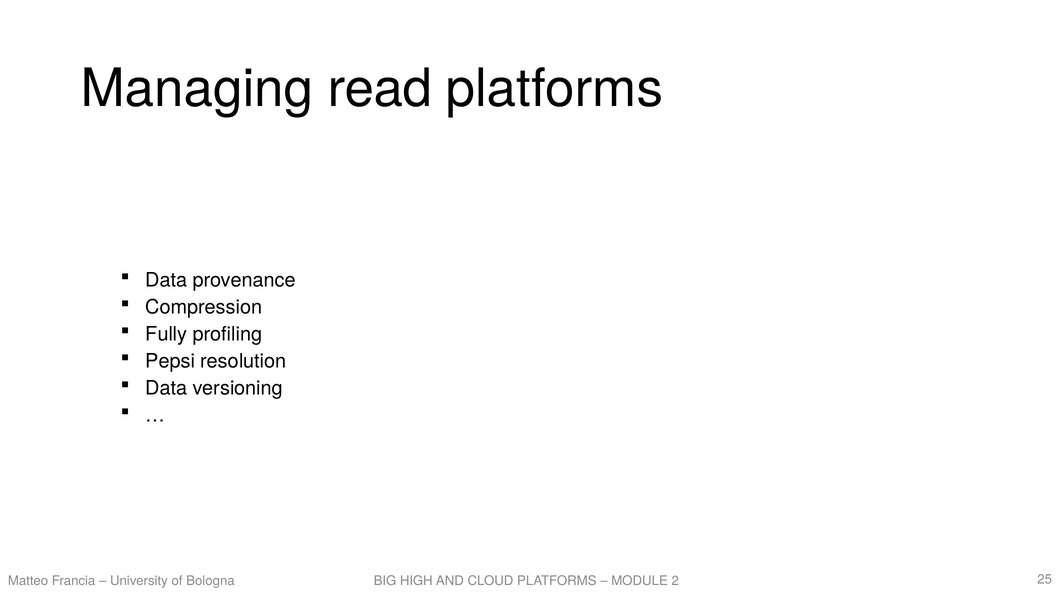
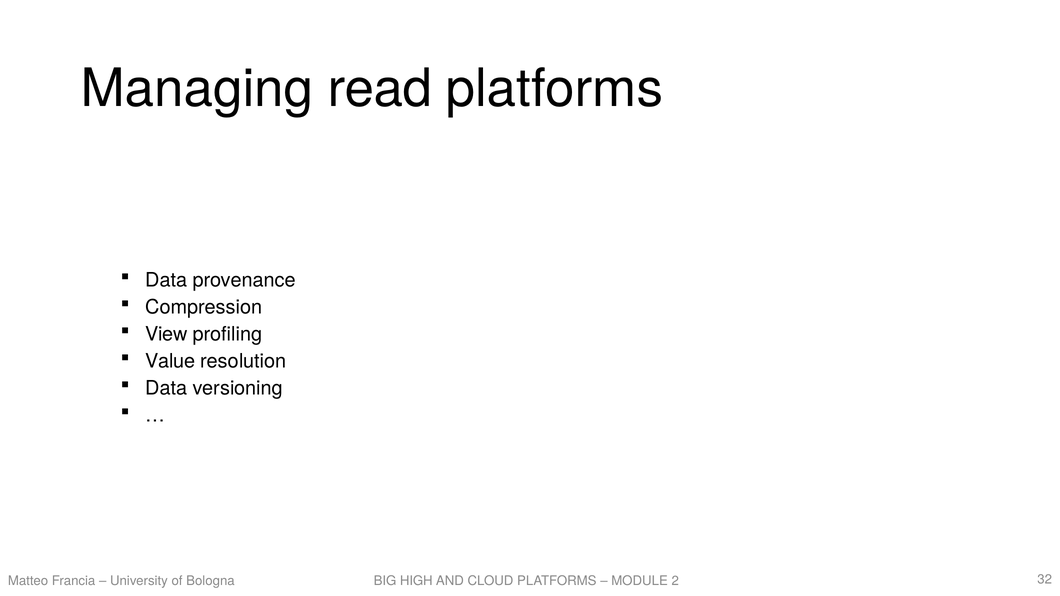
Fully: Fully -> View
Pepsi: Pepsi -> Value
25: 25 -> 32
